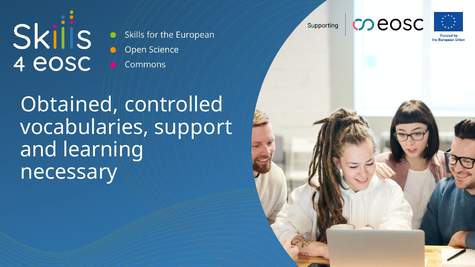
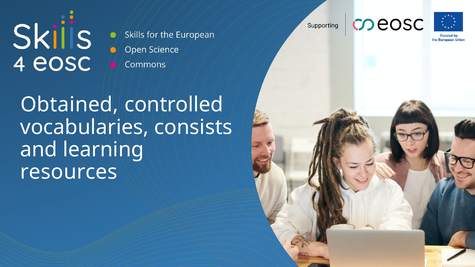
support: support -> consists
necessary: necessary -> resources
